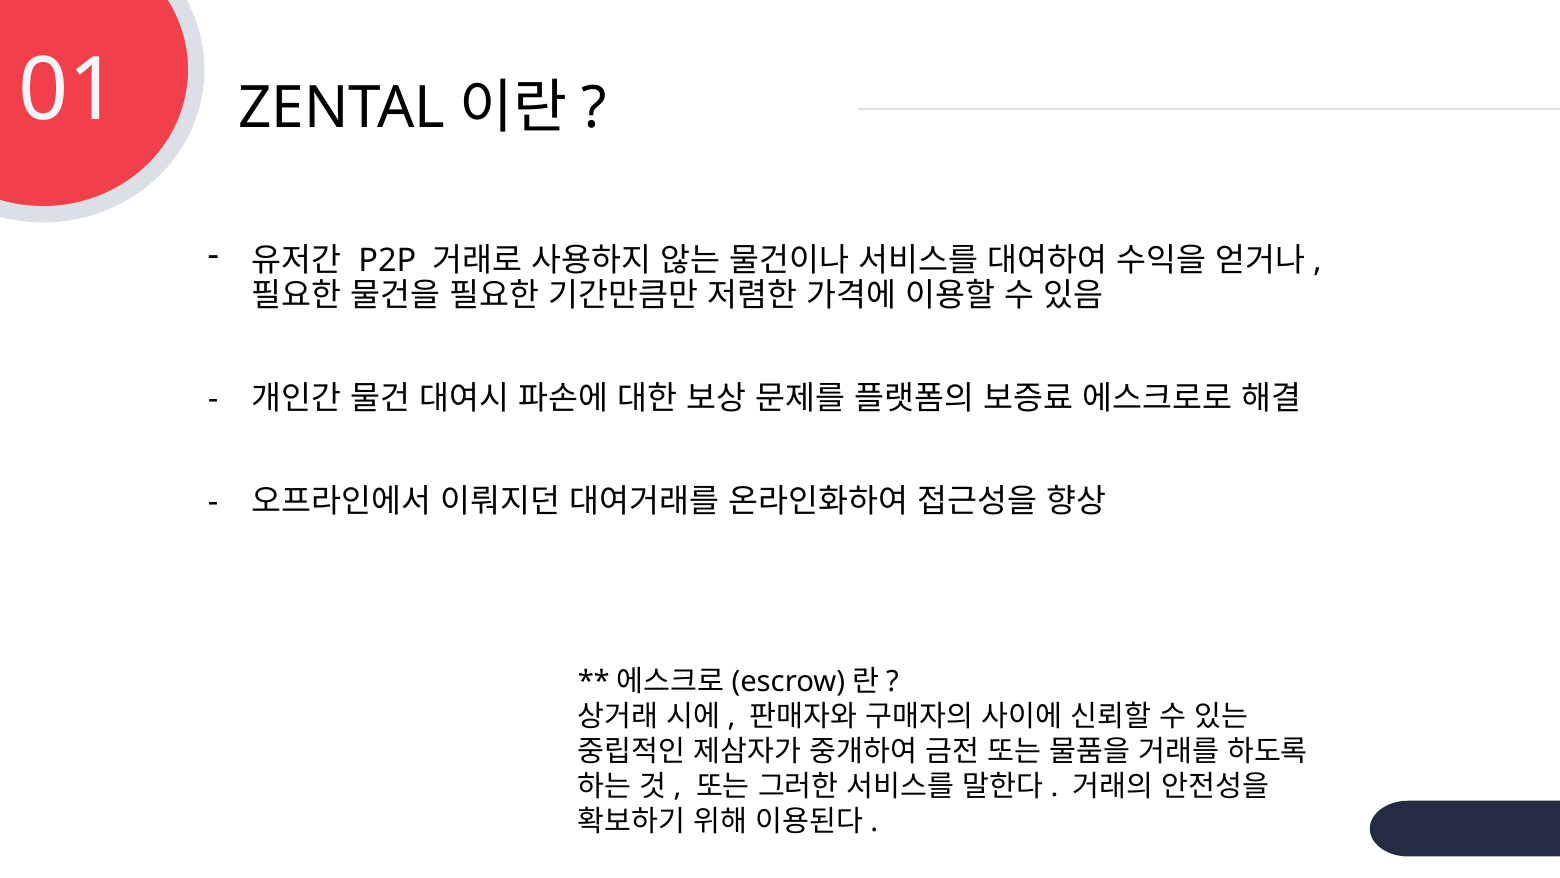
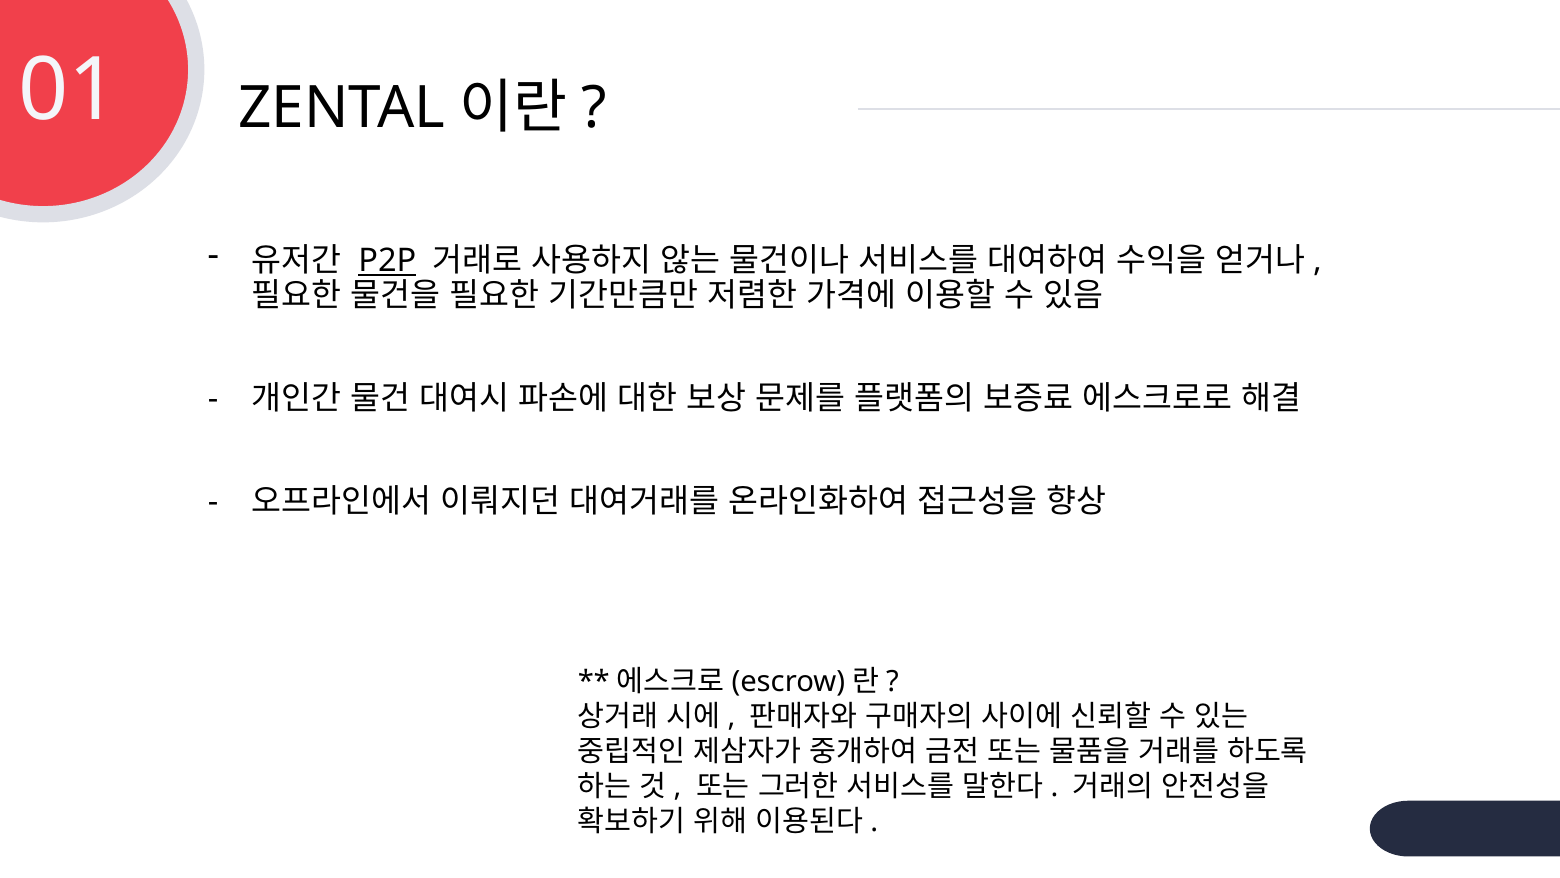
P2P underline: none -> present
